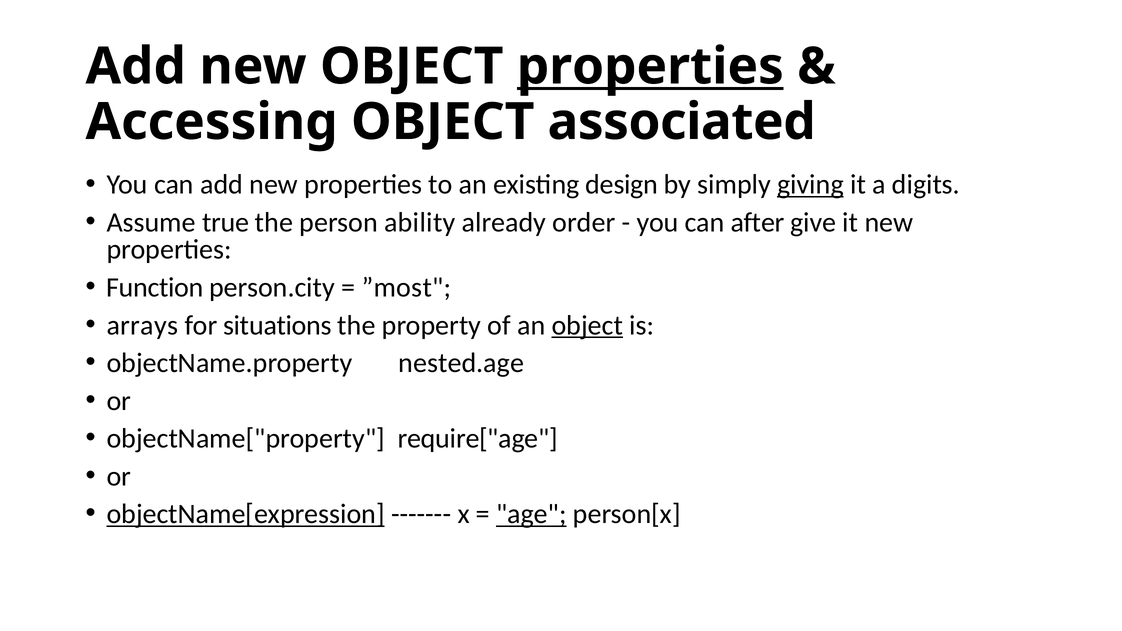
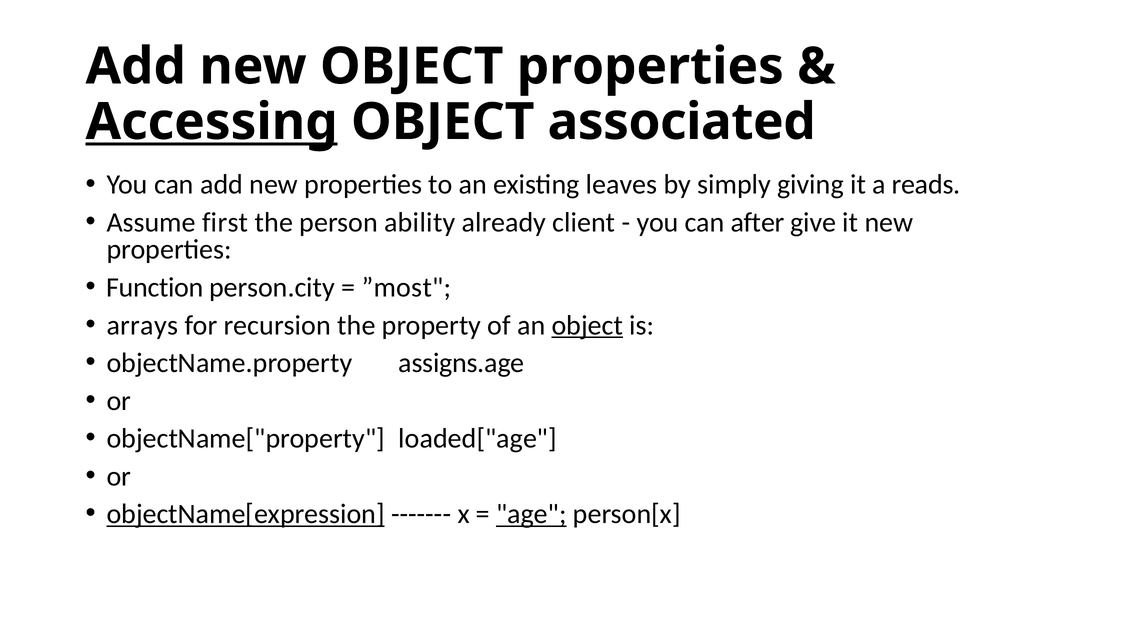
properties at (650, 66) underline: present -> none
Accessing underline: none -> present
design: design -> leaves
giving underline: present -> none
digits: digits -> reads
true: true -> first
order: order -> client
situations: situations -> recursion
nested.age: nested.age -> assigns.age
require["age: require["age -> loaded["age
